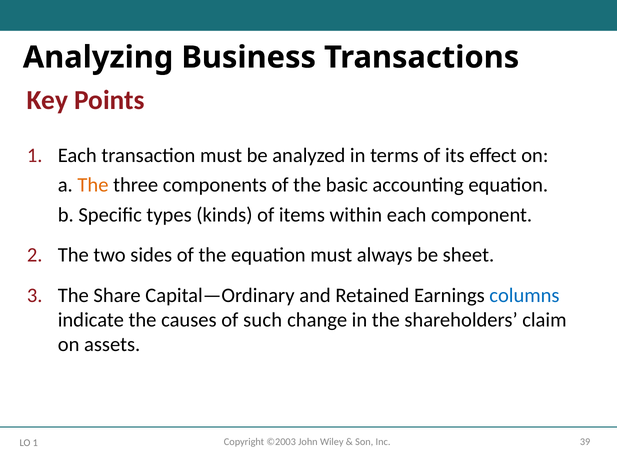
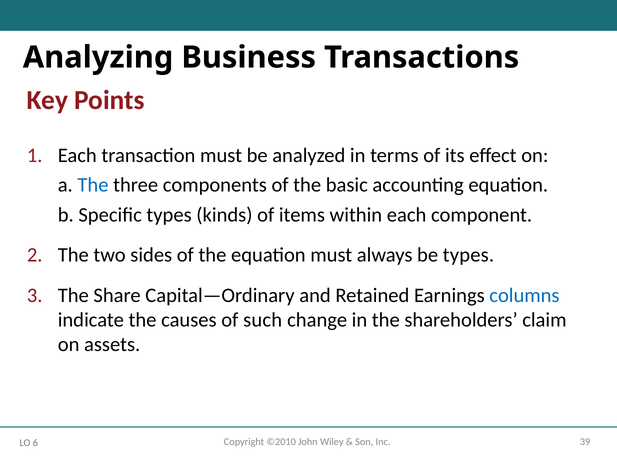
The at (93, 185) colour: orange -> blue
be sheet: sheet -> types
©2003: ©2003 -> ©2010
LO 1: 1 -> 6
